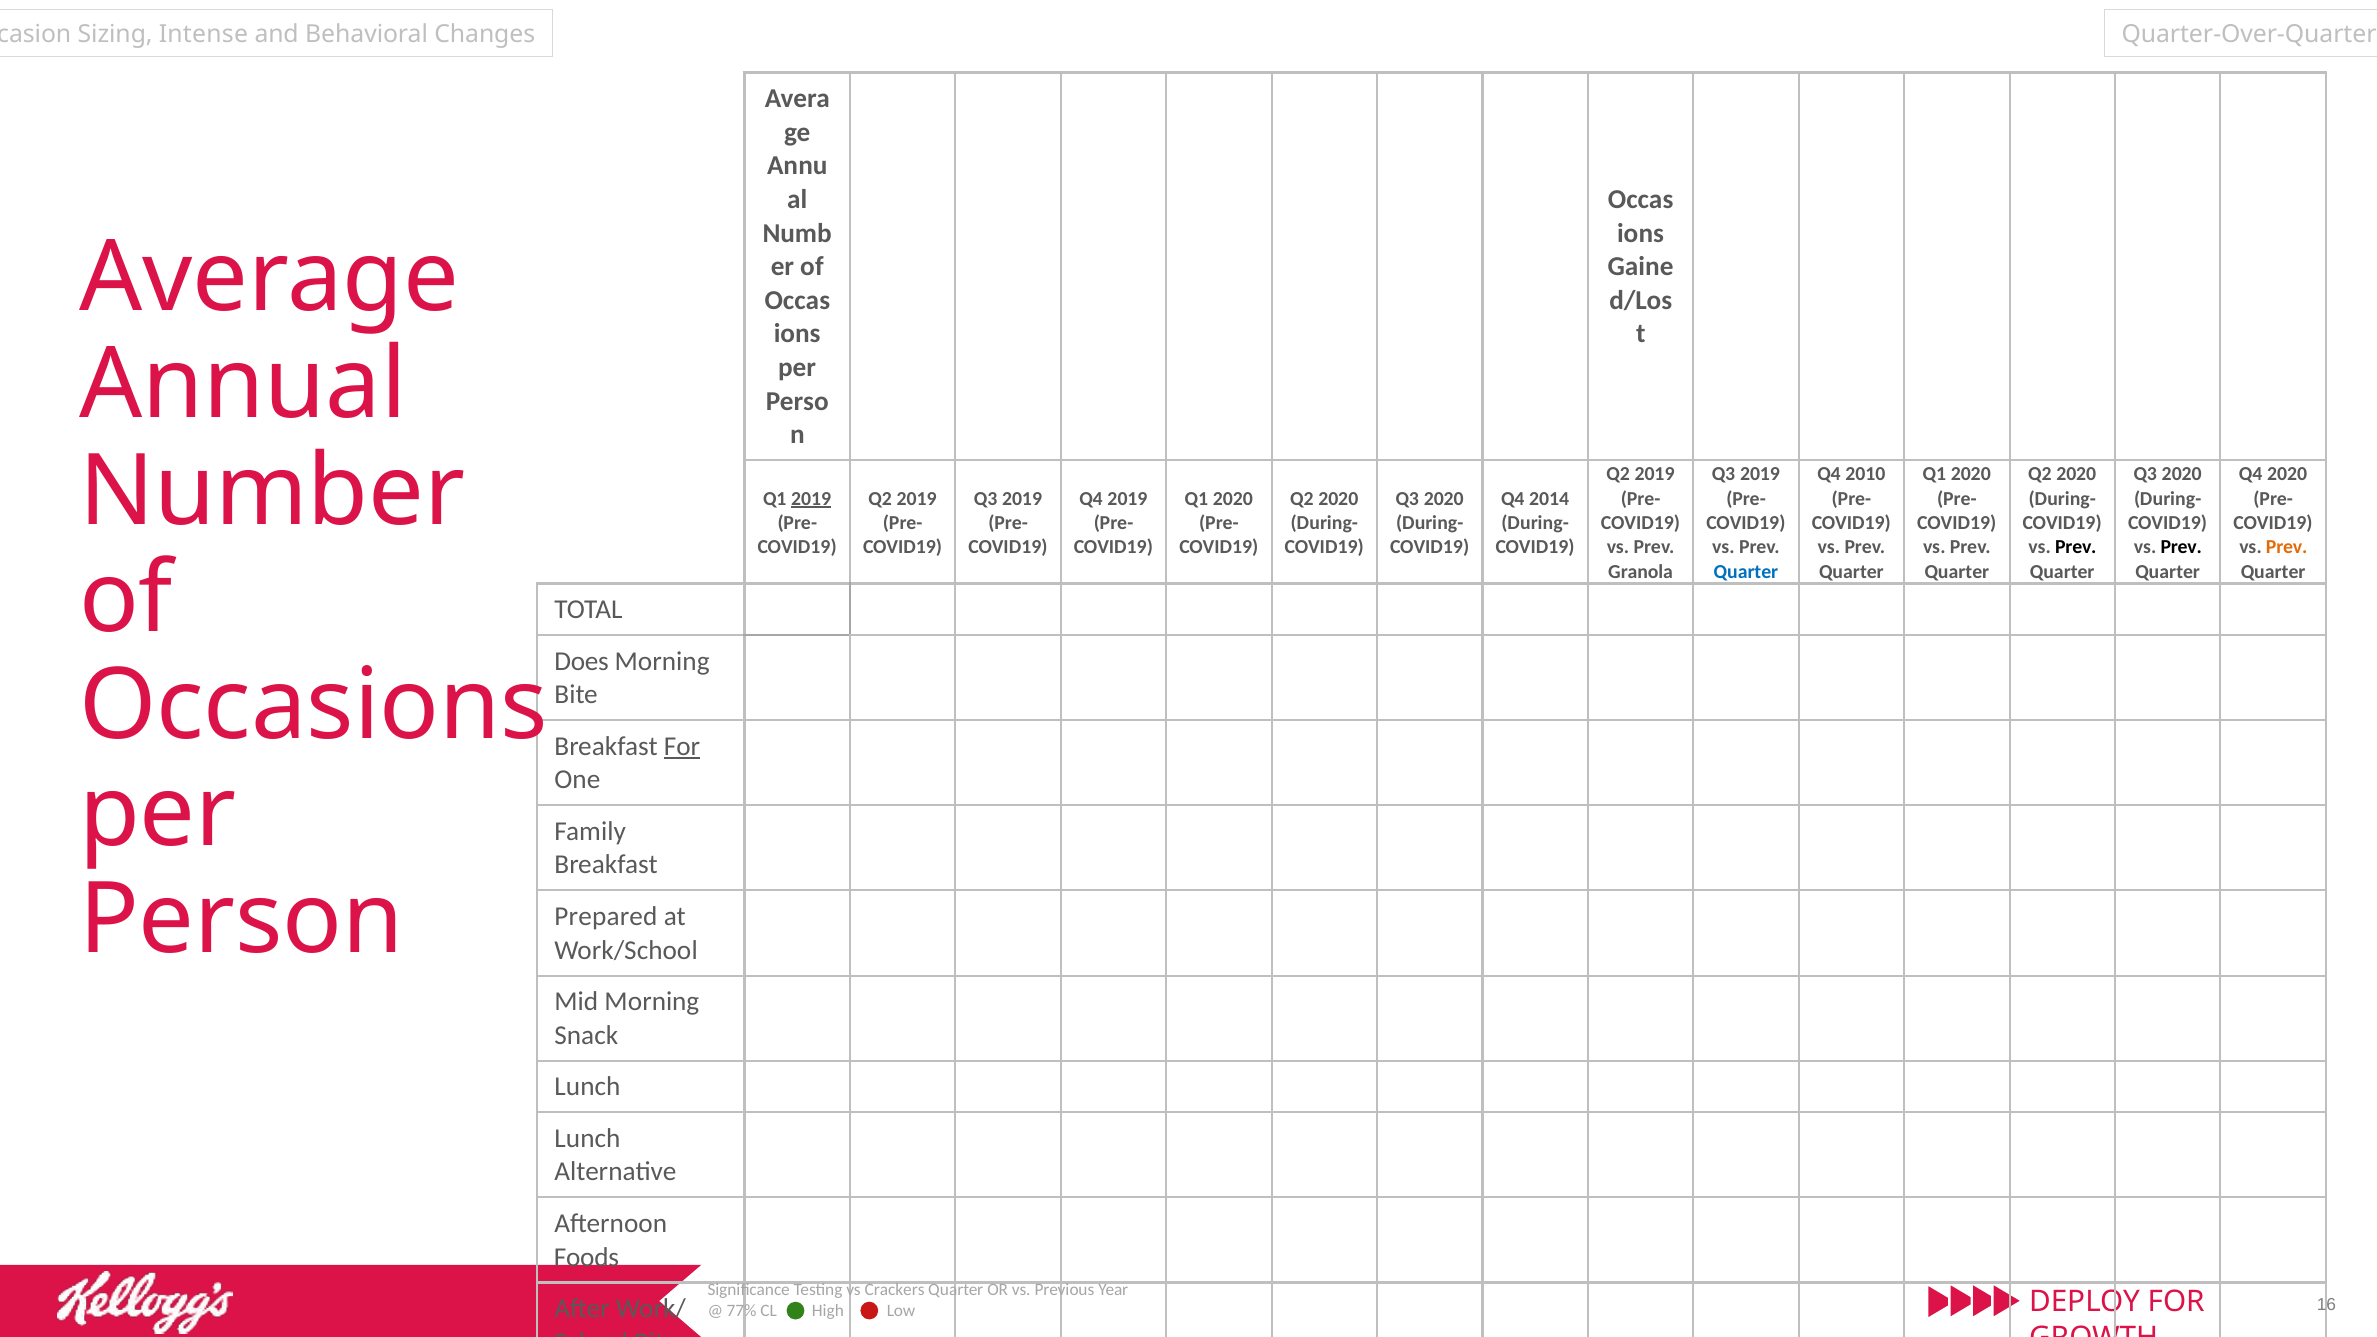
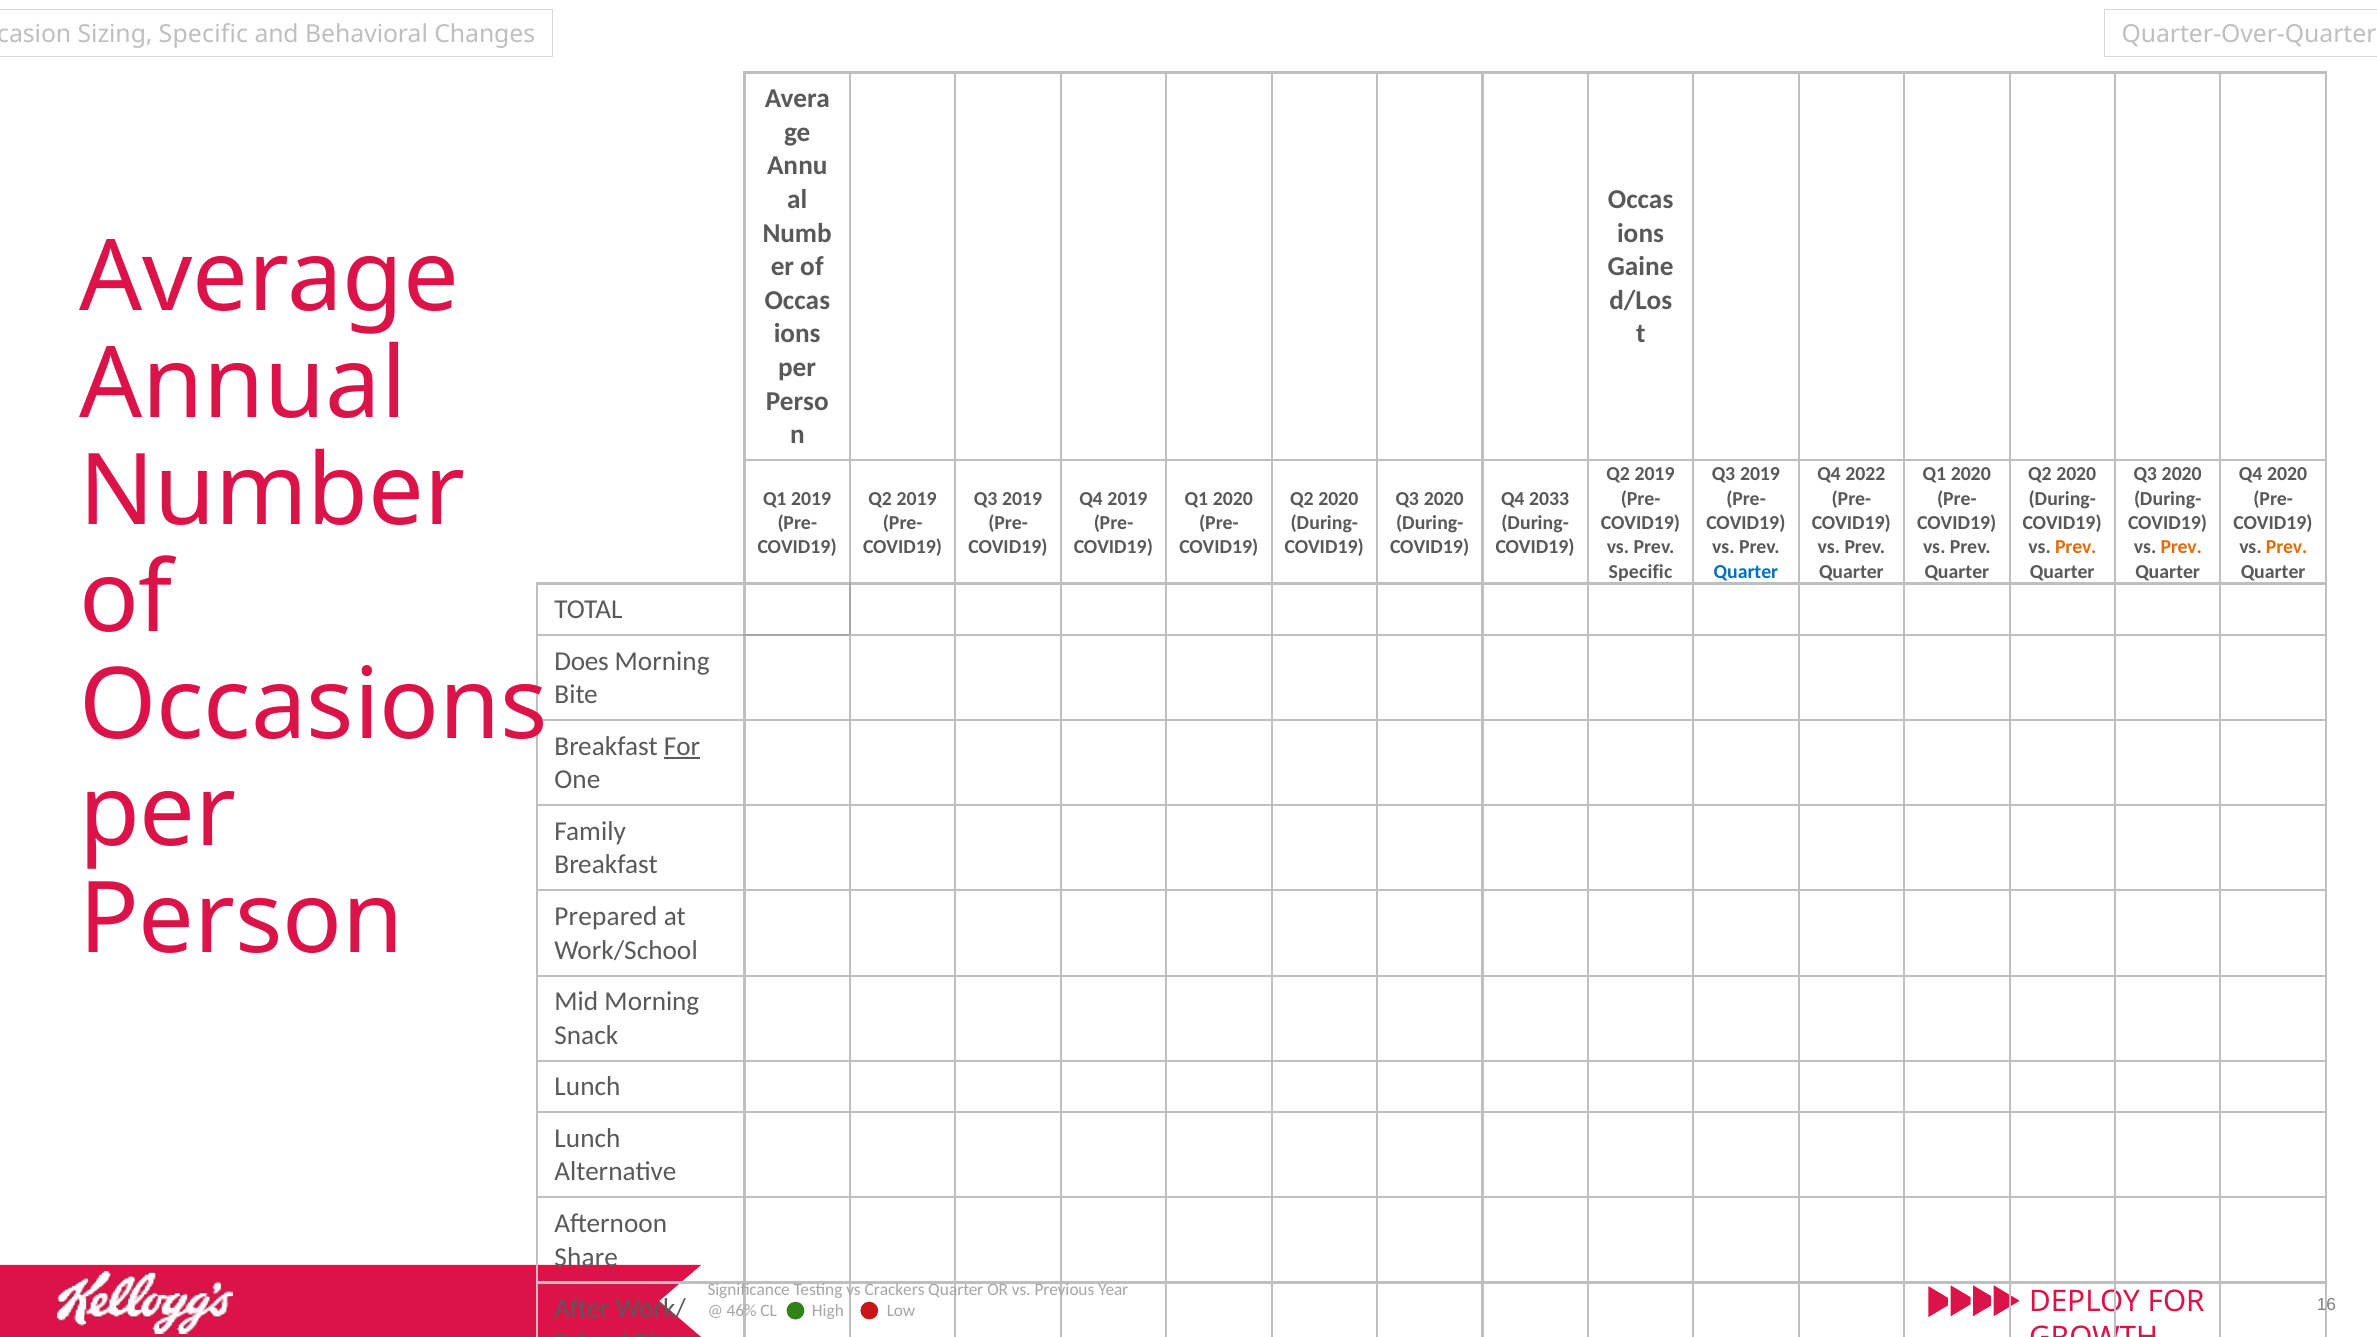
Sizing Intense: Intense -> Specific
2010: 2010 -> 2022
2019 at (811, 499) underline: present -> none
2014: 2014 -> 2033
Prev at (2076, 547) colour: black -> orange
Prev at (2181, 547) colour: black -> orange
Granola at (1641, 572): Granola -> Specific
Foods: Foods -> Share
77%: 77% -> 46%
